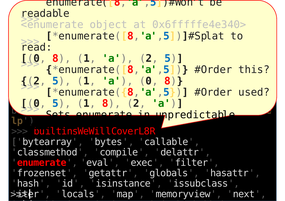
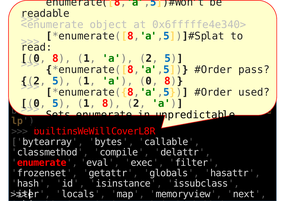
this: this -> pass
